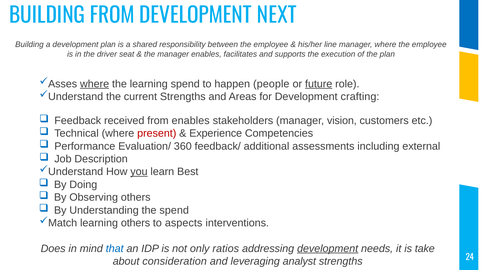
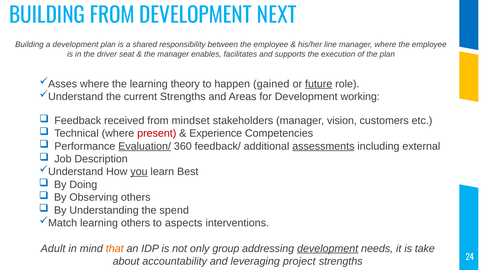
where at (95, 84) underline: present -> none
learning spend: spend -> theory
people: people -> gained
crafting: crafting -> working
from enables: enables -> mindset
Evaluation/ underline: none -> present
assessments underline: none -> present
Does: Does -> Adult
that colour: blue -> orange
ratios: ratios -> group
consideration: consideration -> accountability
analyst: analyst -> project
